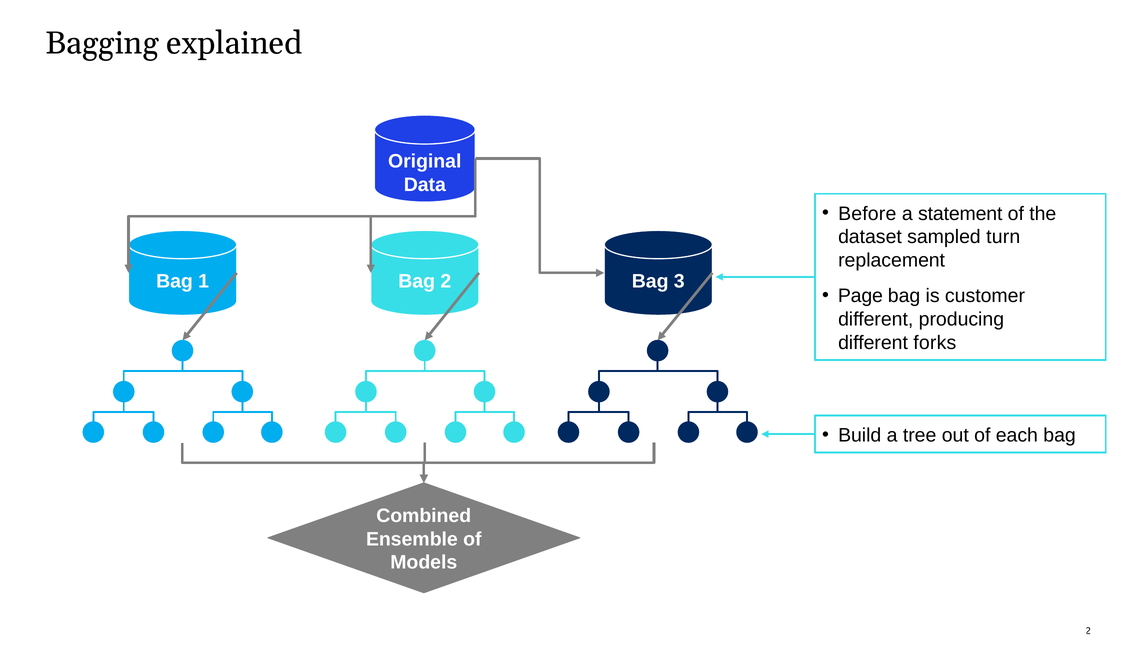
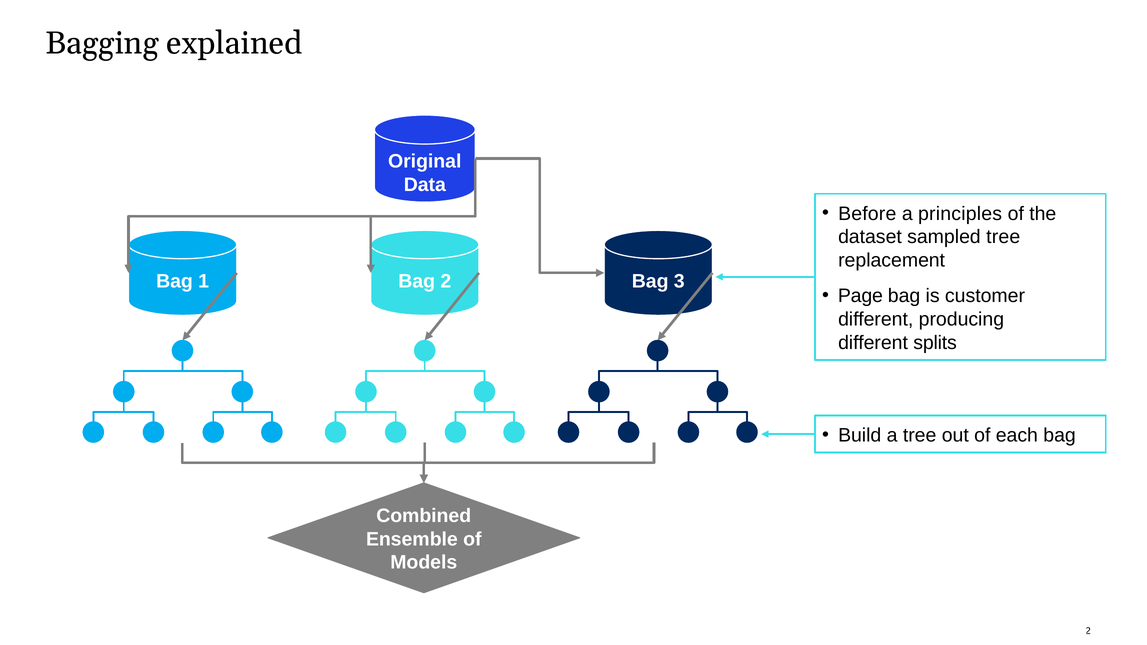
statement: statement -> principles
sampled turn: turn -> tree
forks: forks -> splits
